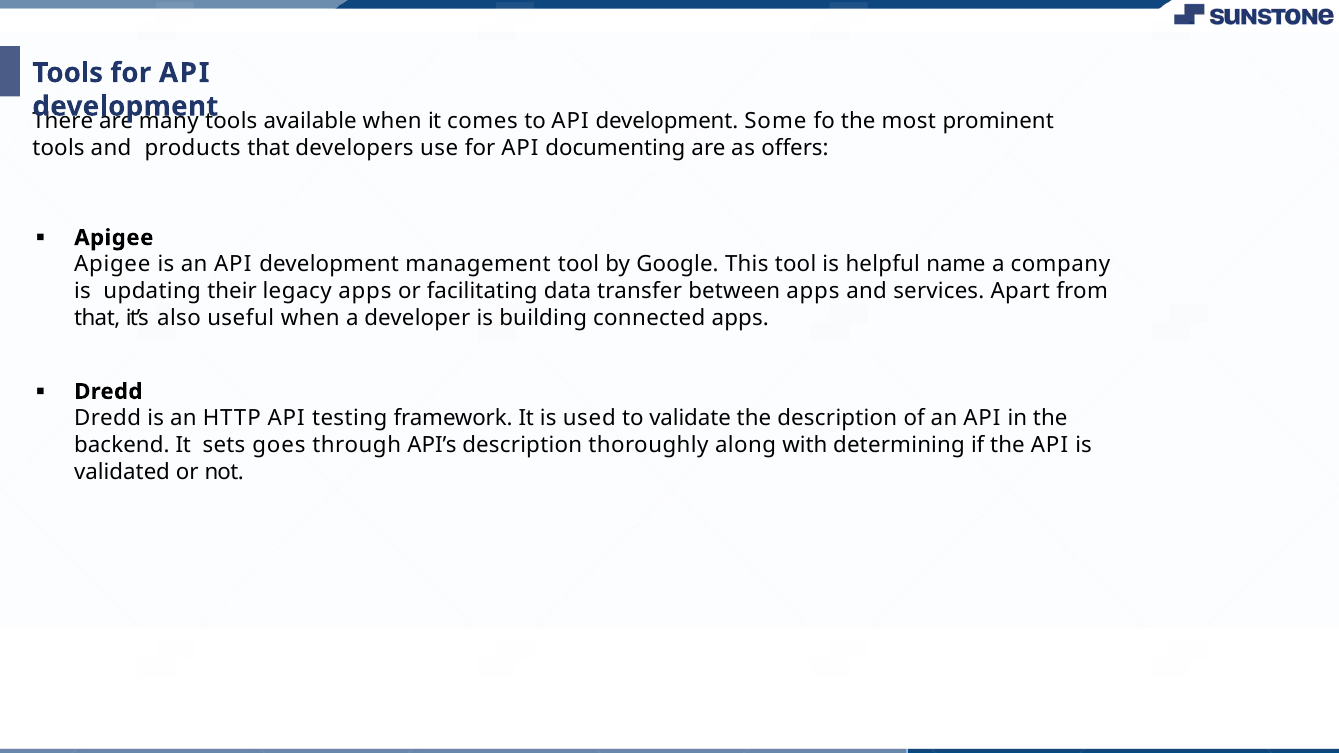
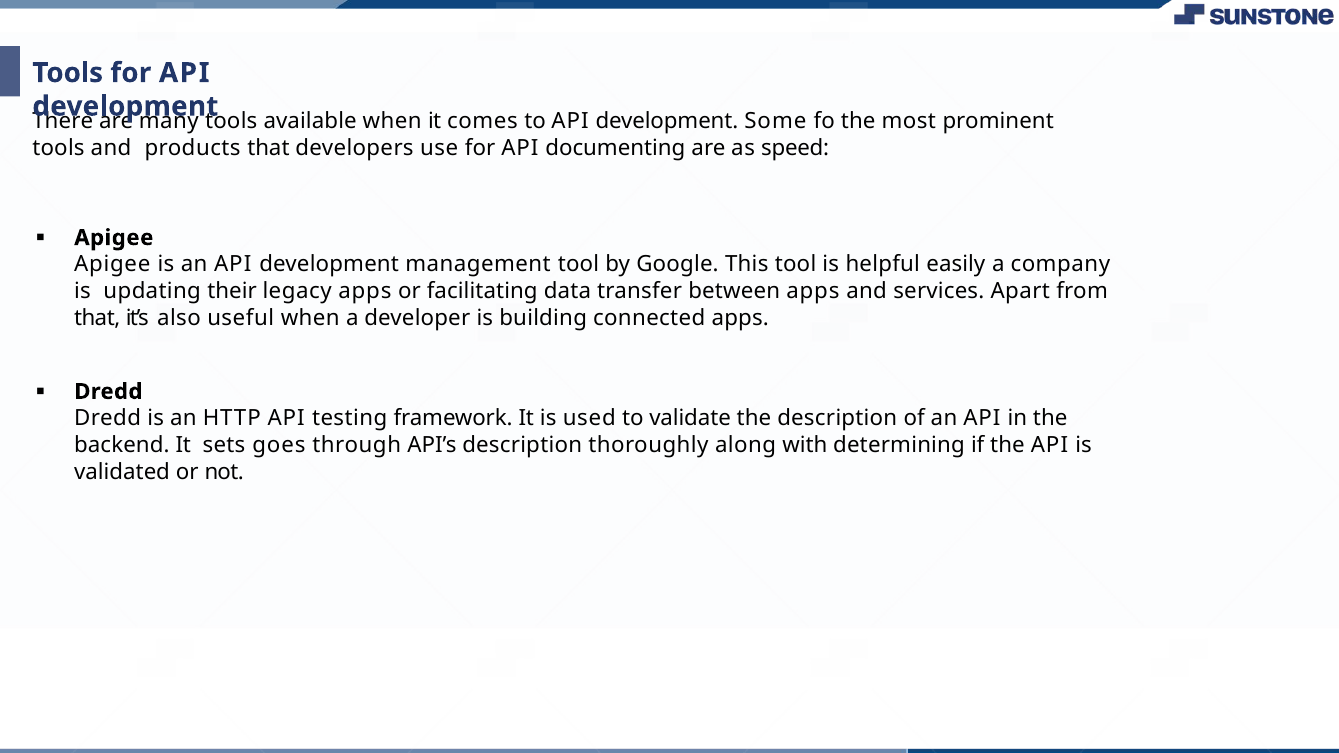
offers: offers -> speed
name: name -> easily
